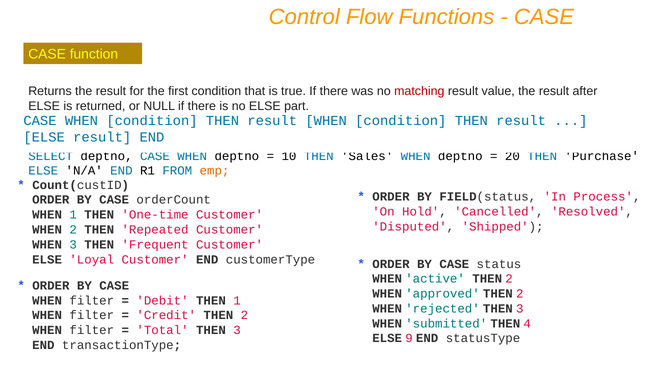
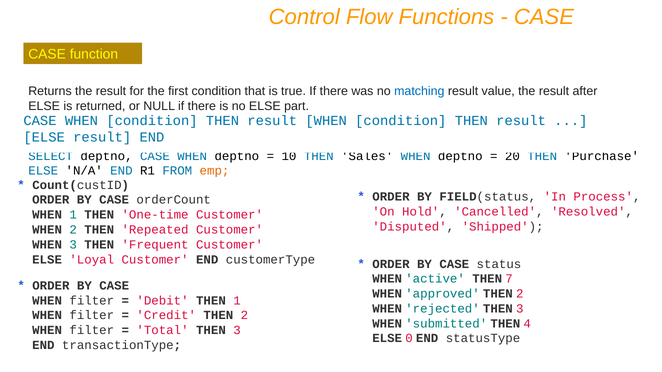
matching colour: red -> blue
active THEN 2: 2 -> 7
9: 9 -> 0
